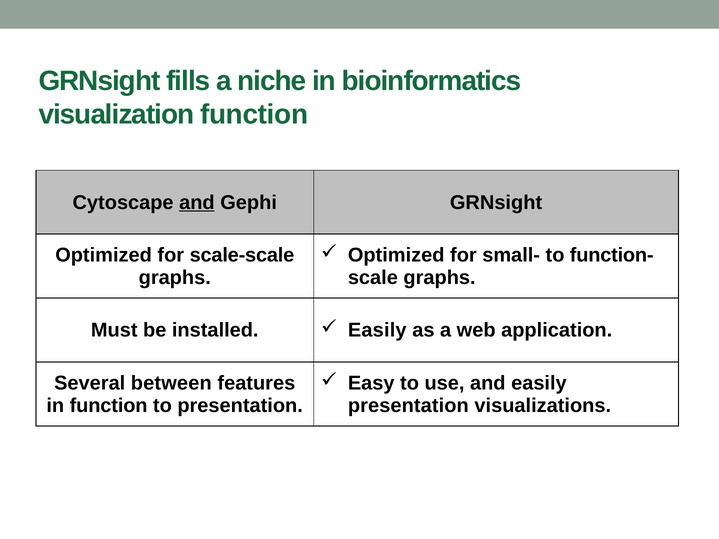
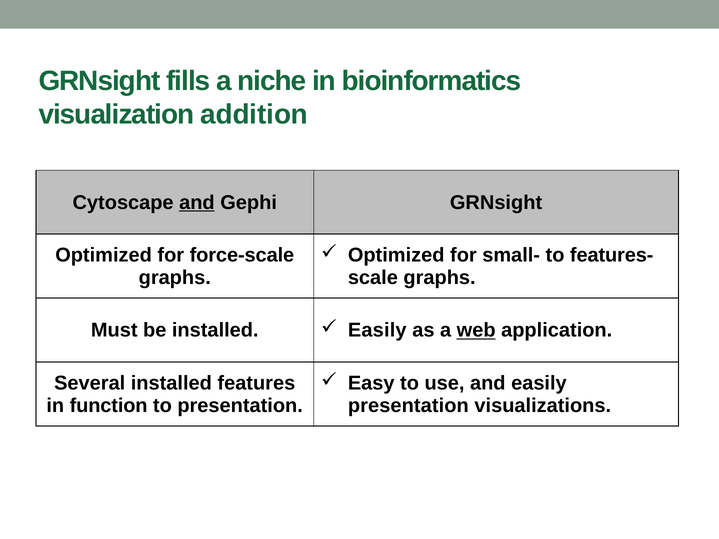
visualization function: function -> addition
function-: function- -> features-
scale-scale: scale-scale -> force-scale
web underline: none -> present
Several between: between -> installed
